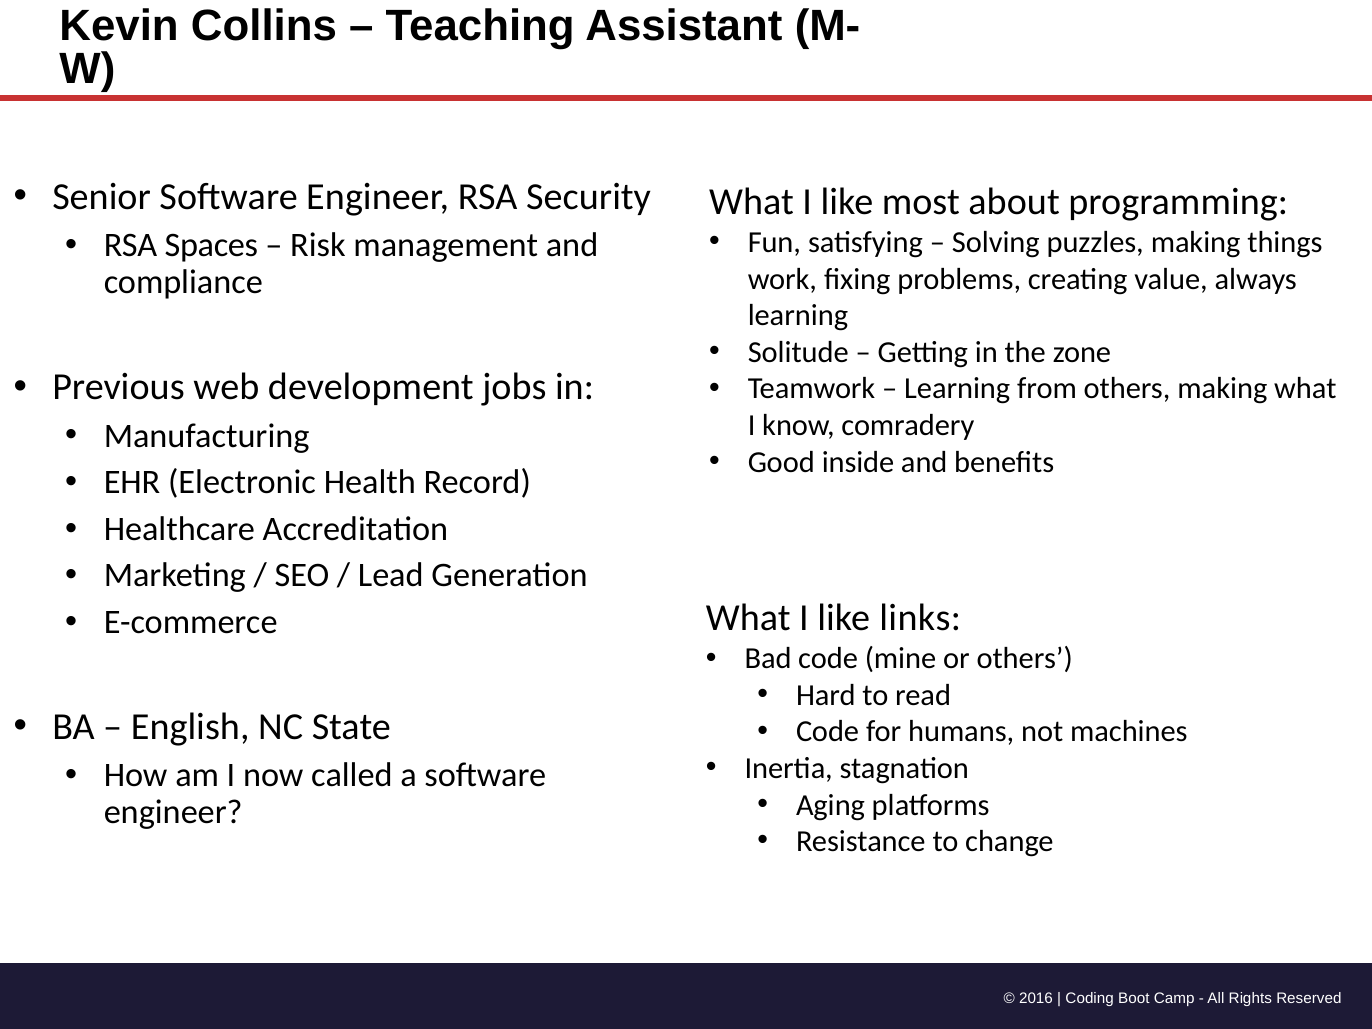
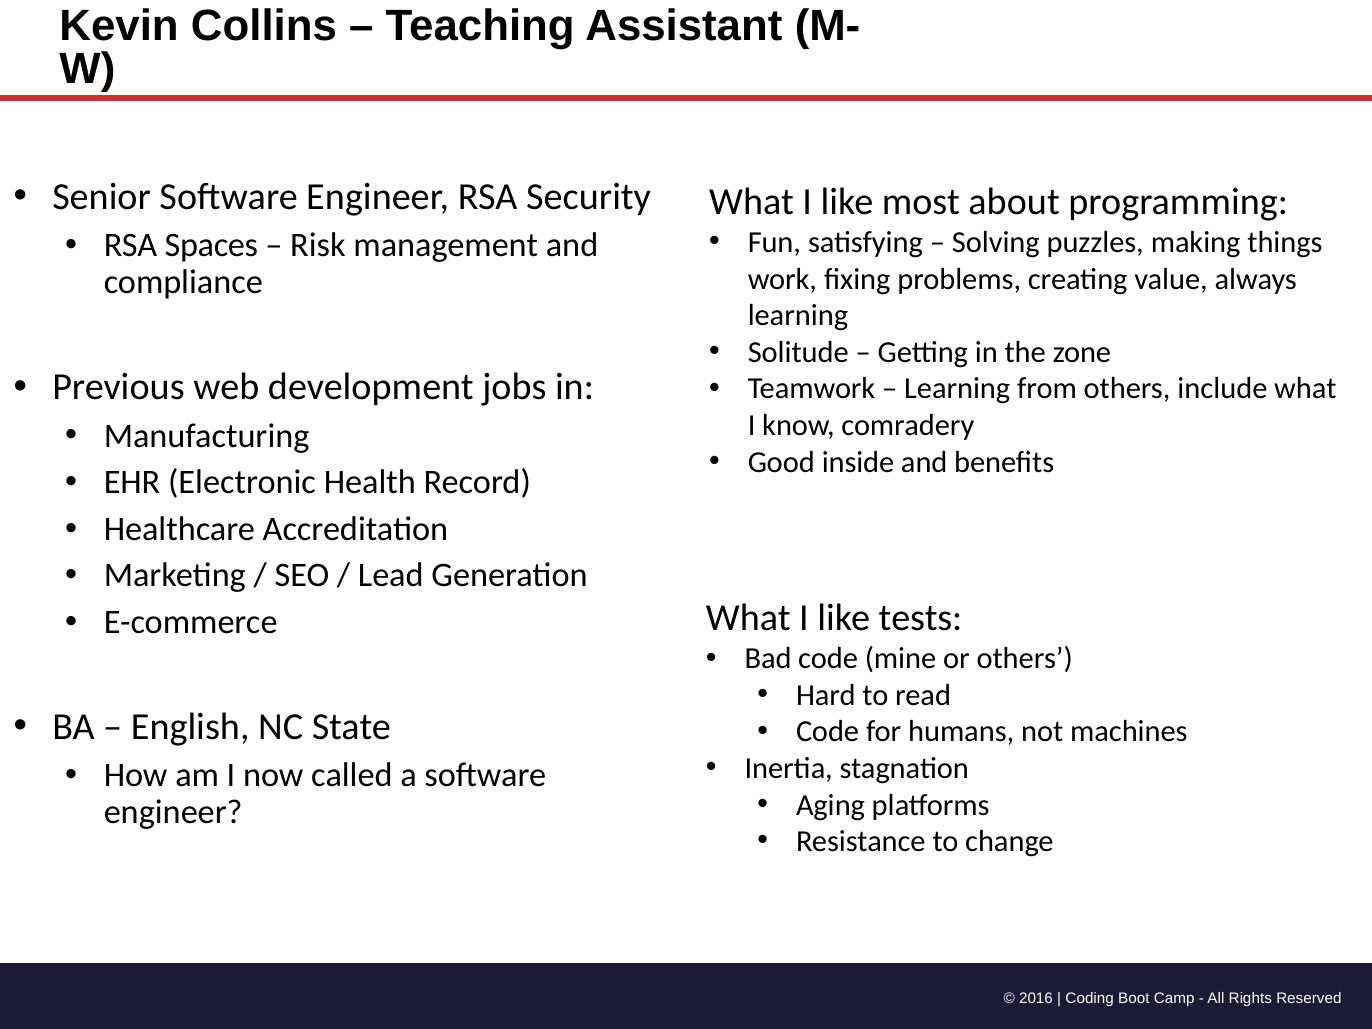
others making: making -> include
links: links -> tests
